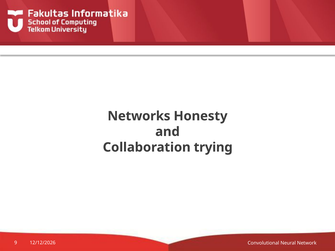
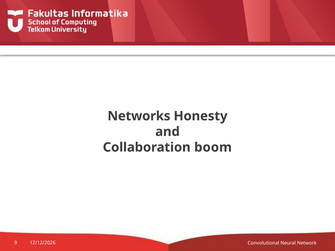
trying: trying -> boom
